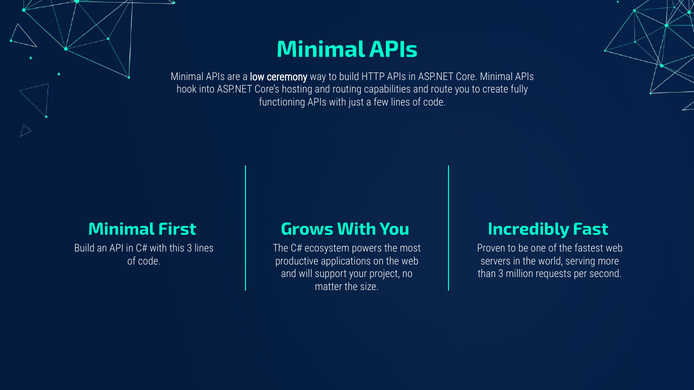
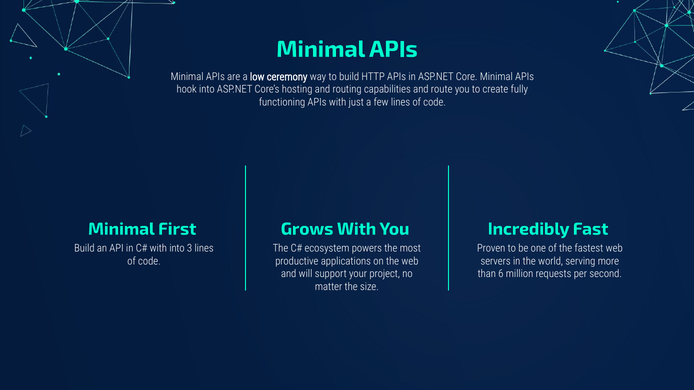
with this: this -> into
than 3: 3 -> 6
